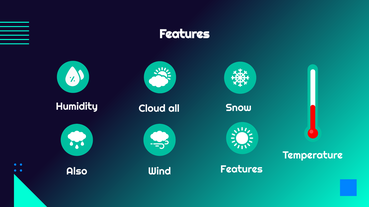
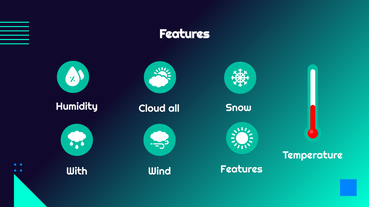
Also: Also -> With
